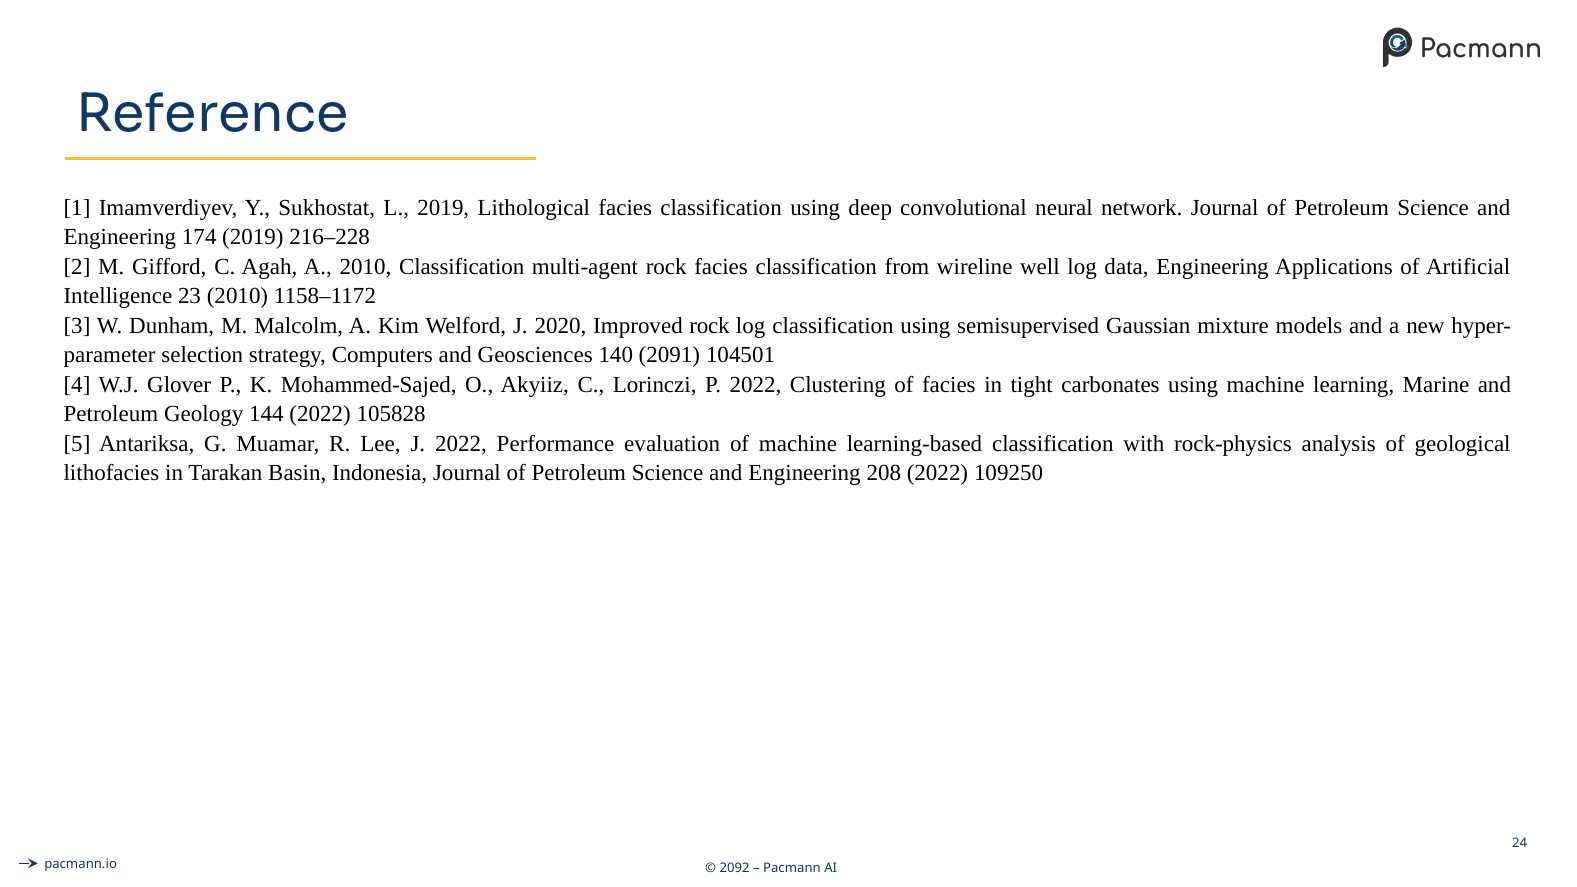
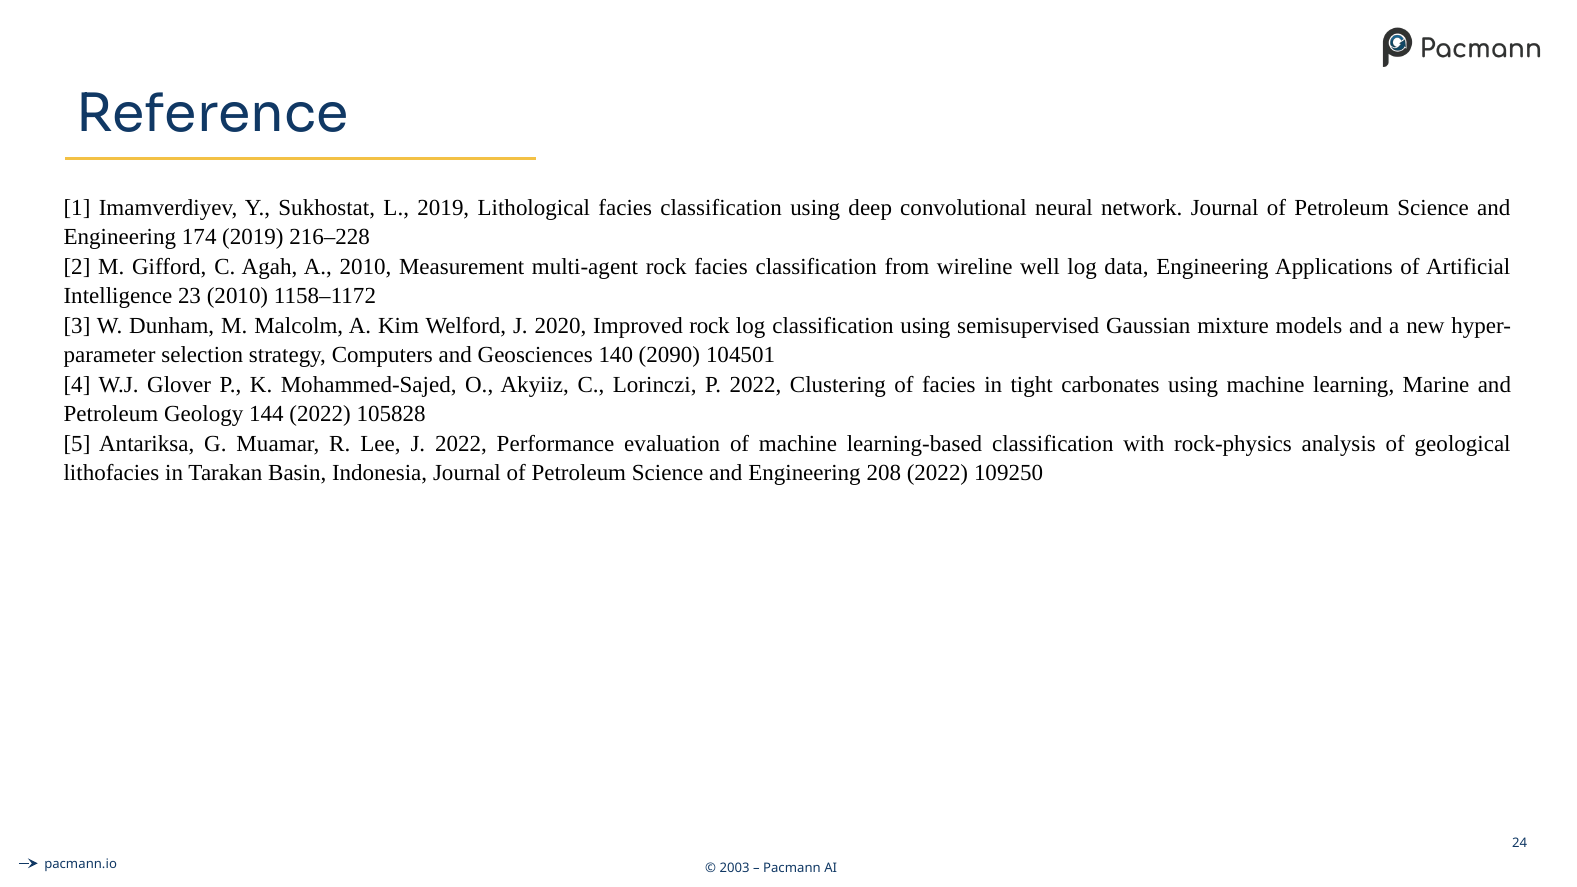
2010 Classification: Classification -> Measurement
2091: 2091 -> 2090
2092: 2092 -> 2003
